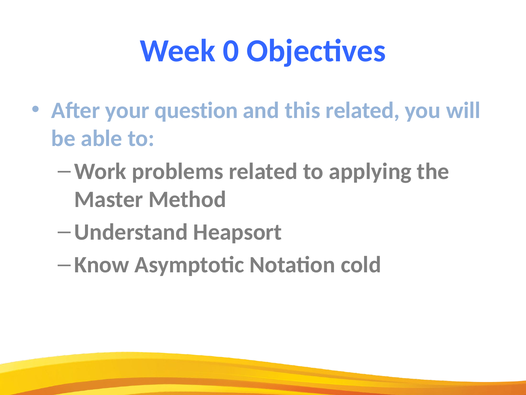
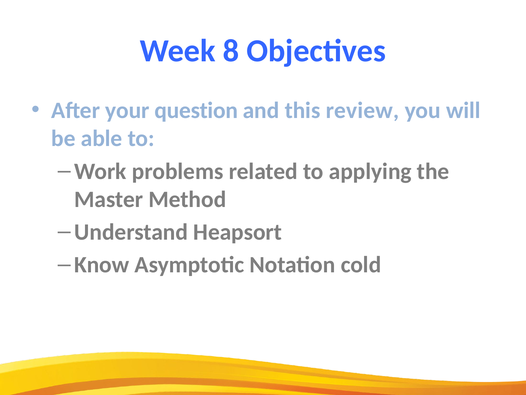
0: 0 -> 8
this related: related -> review
